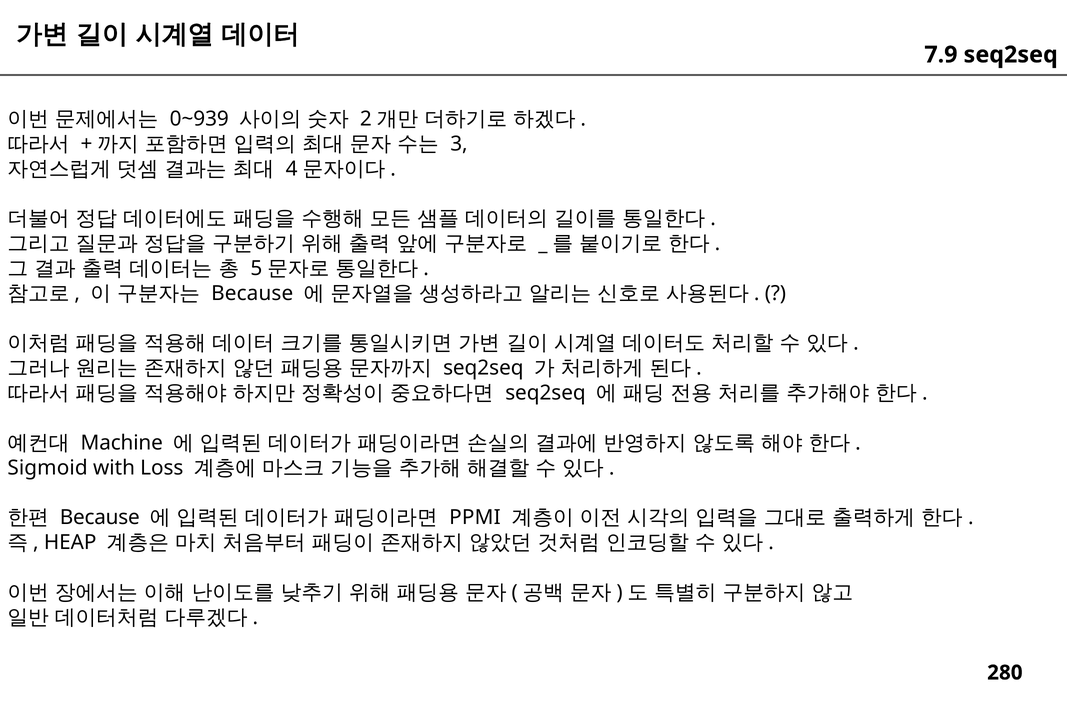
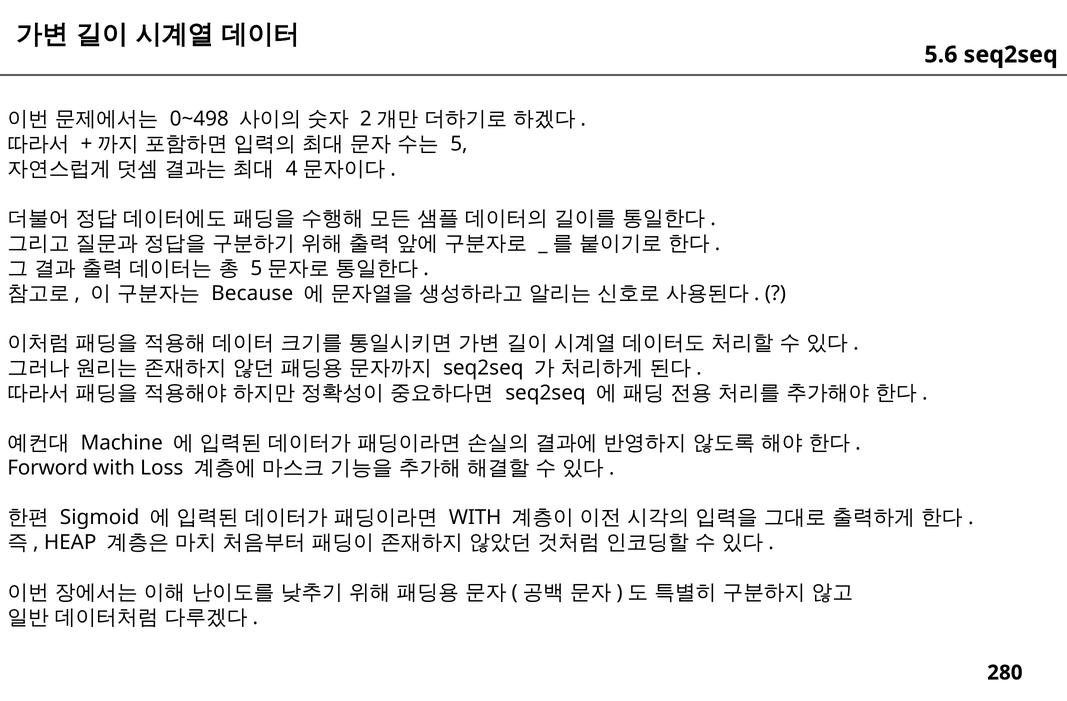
7.9: 7.9 -> 5.6
0~939: 0~939 -> 0~498
3: 3 -> 5
Sigmoid: Sigmoid -> Forword
Because at (100, 517): Because -> Sigmoid
PPMI at (475, 517): PPMI -> WITH
